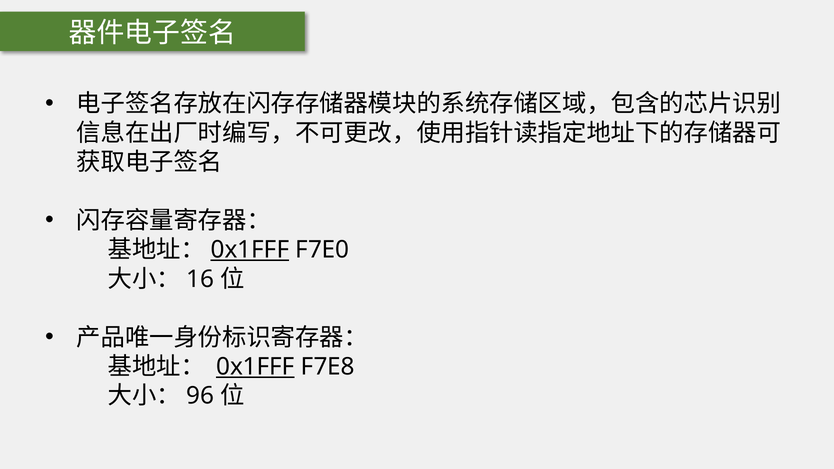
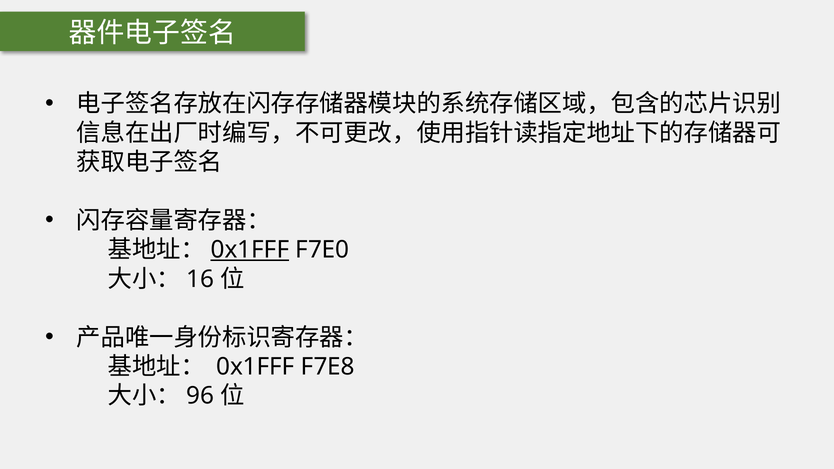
0x1FFF at (255, 367) underline: present -> none
